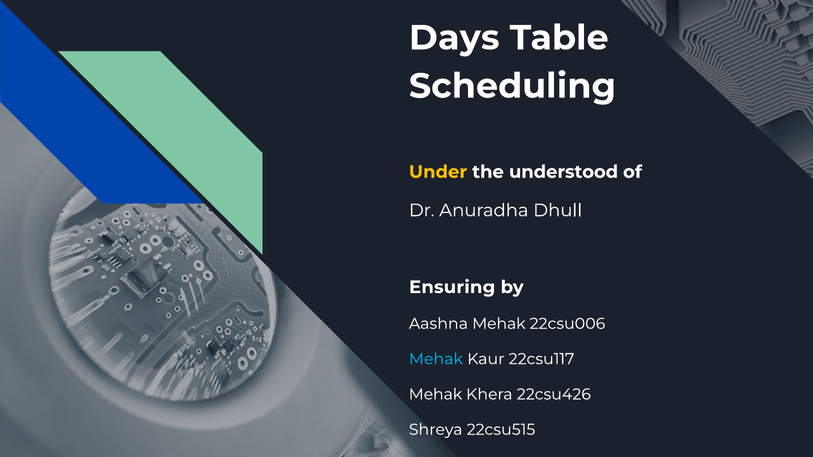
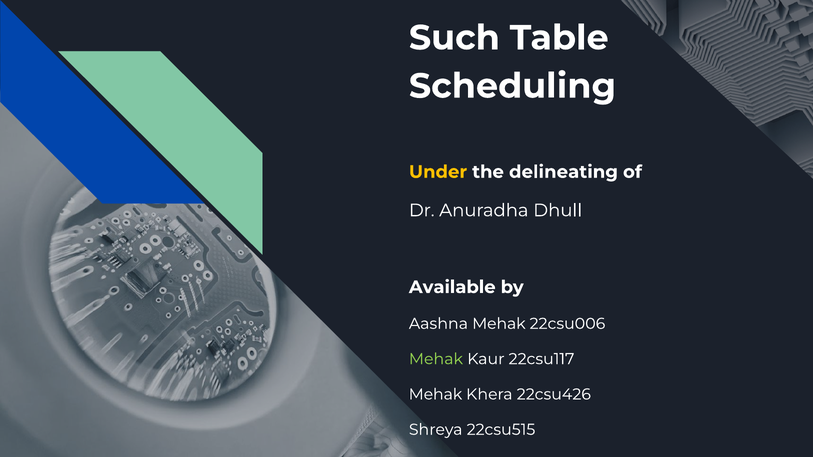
Days: Days -> Such
understood: understood -> delineating
Ensuring: Ensuring -> Available
Mehak at (436, 359) colour: light blue -> light green
